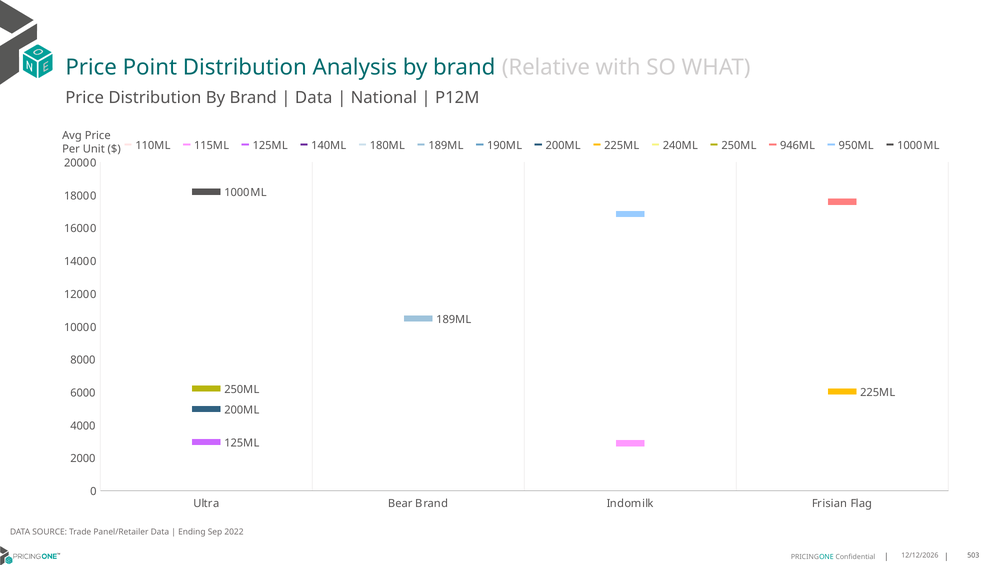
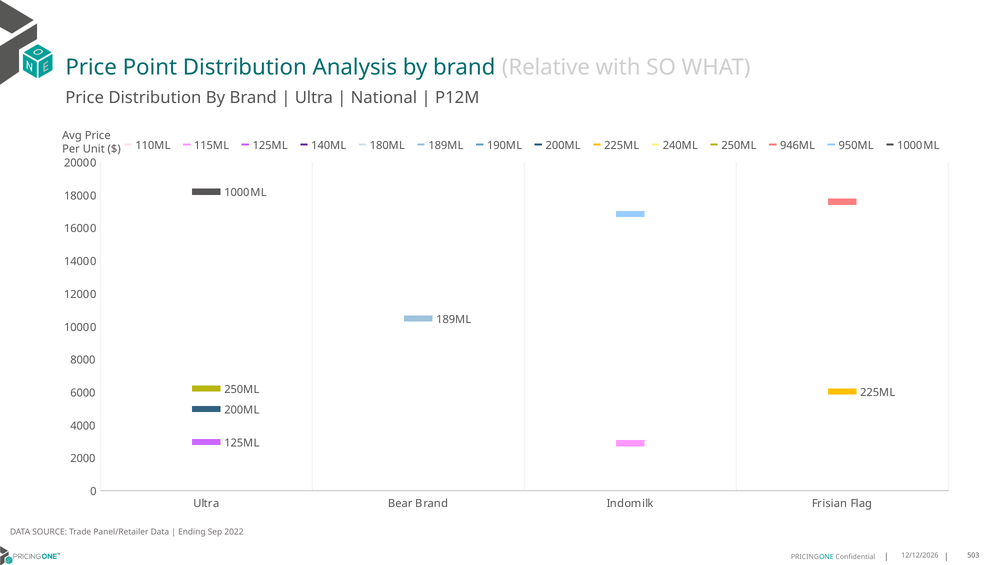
Data at (314, 98): Data -> Ultra
